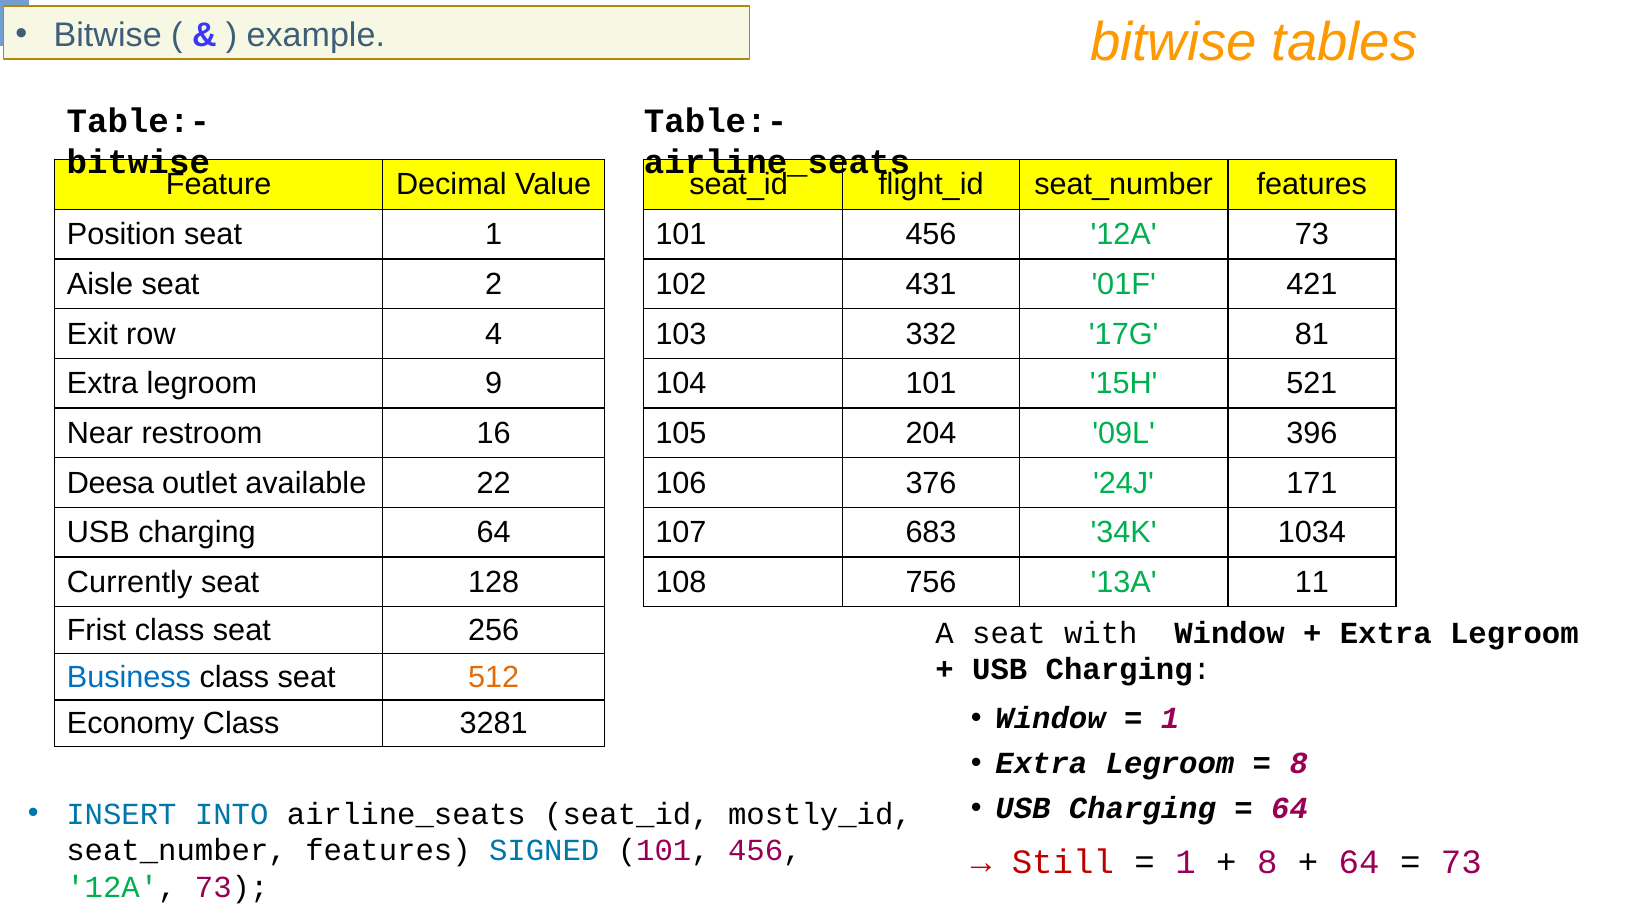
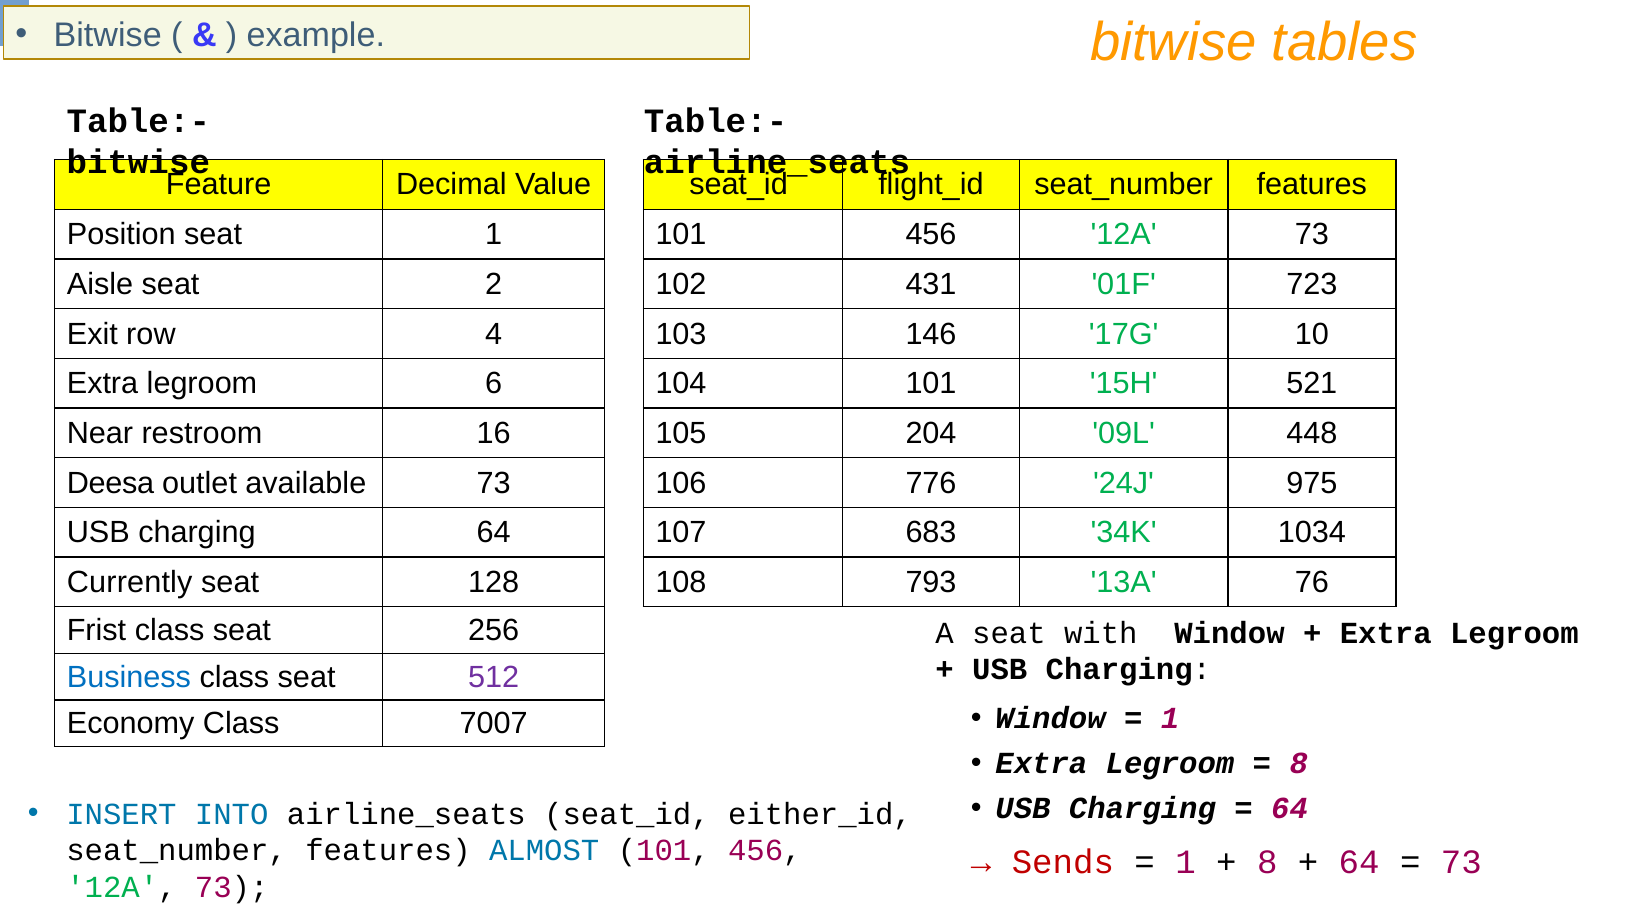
421: 421 -> 723
332: 332 -> 146
81: 81 -> 10
9: 9 -> 6
396: 396 -> 448
available 22: 22 -> 73
376: 376 -> 776
171: 171 -> 975
756: 756 -> 793
11: 11 -> 76
512 colour: orange -> purple
3281: 3281 -> 7007
mostly_id: mostly_id -> either_id
SIGNED: SIGNED -> ALMOST
Still: Still -> Sends
